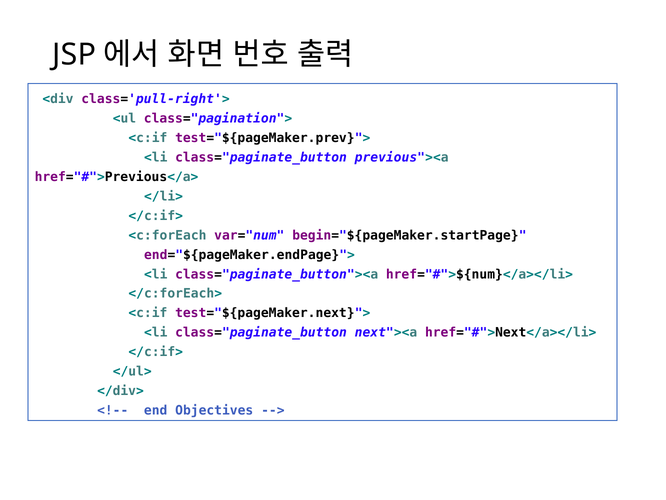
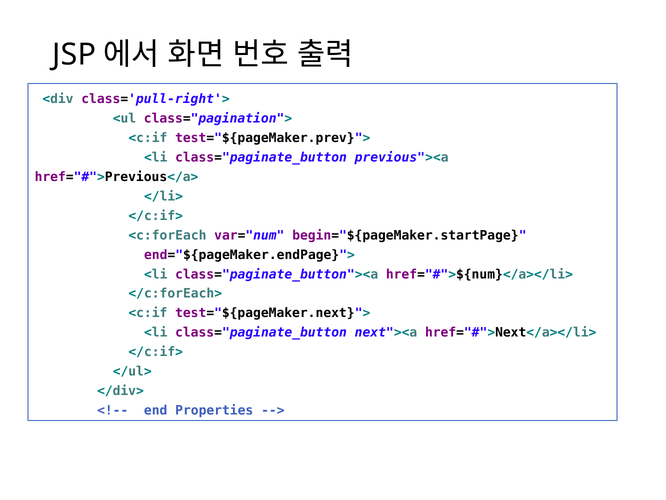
Objectives: Objectives -> Properties
